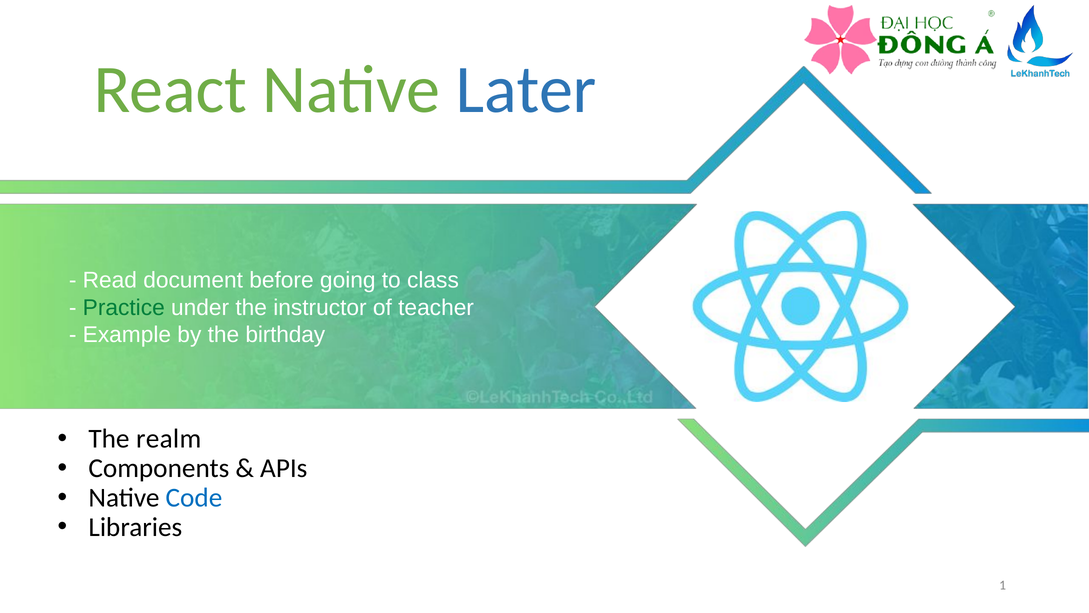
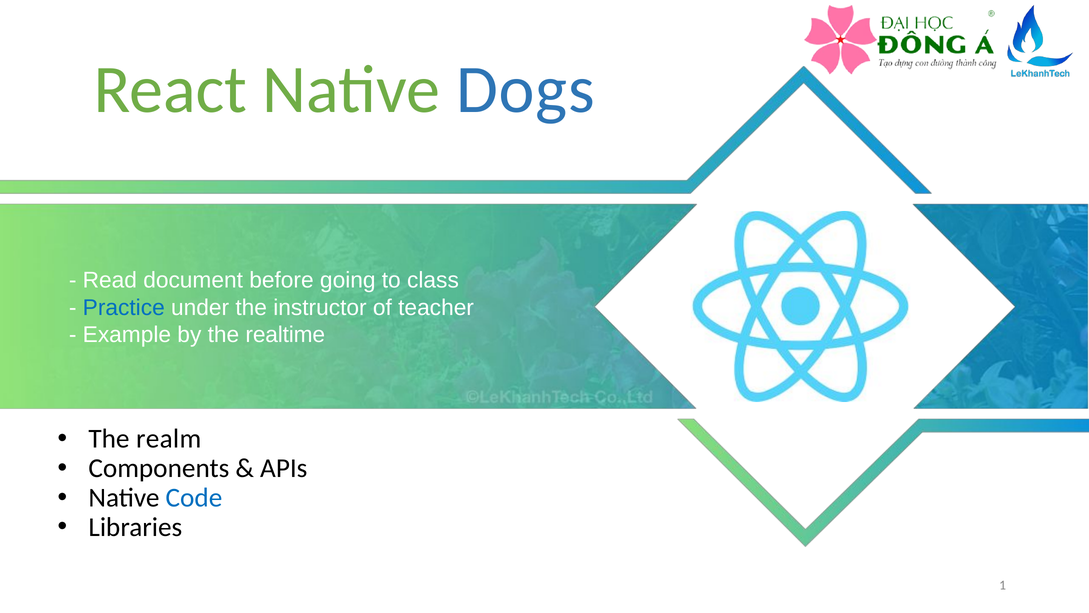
Later: Later -> Dogs
Practice colour: green -> blue
birthday: birthday -> realtime
